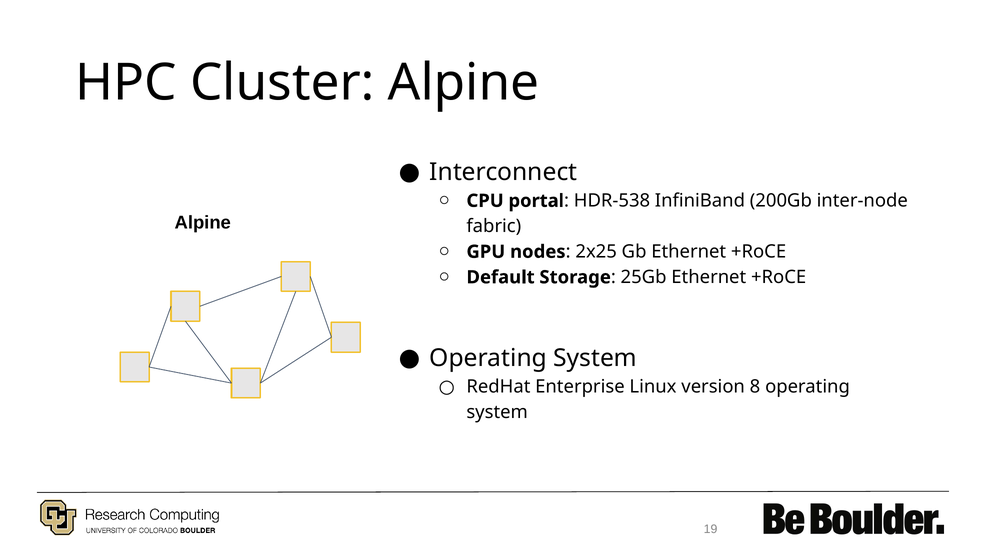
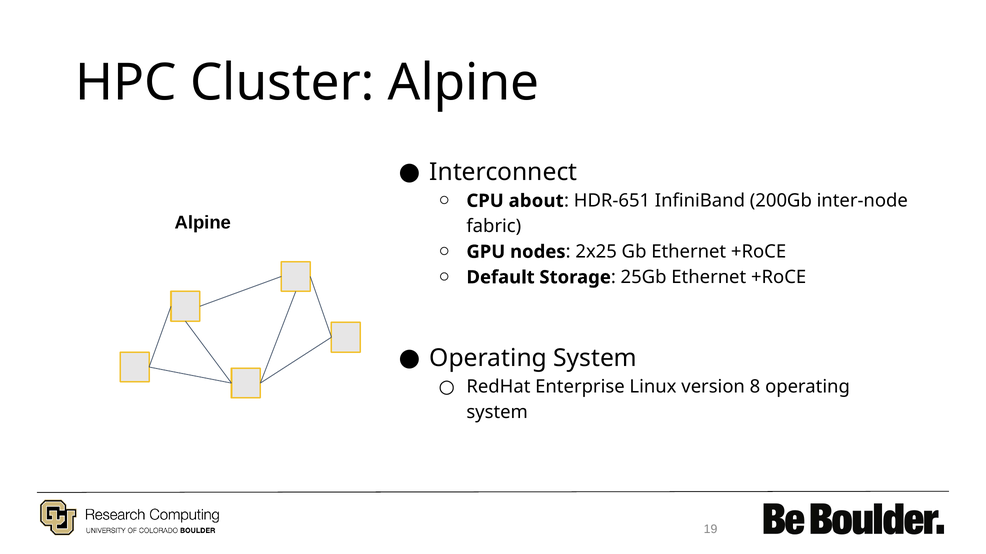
portal: portal -> about
HDR-538: HDR-538 -> HDR-651
